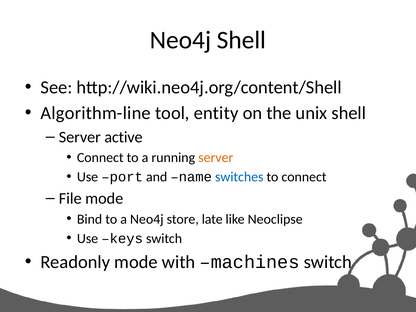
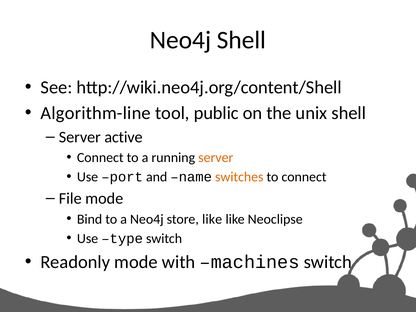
entity: entity -> public
switches colour: blue -> orange
store late: late -> like
keys: keys -> type
